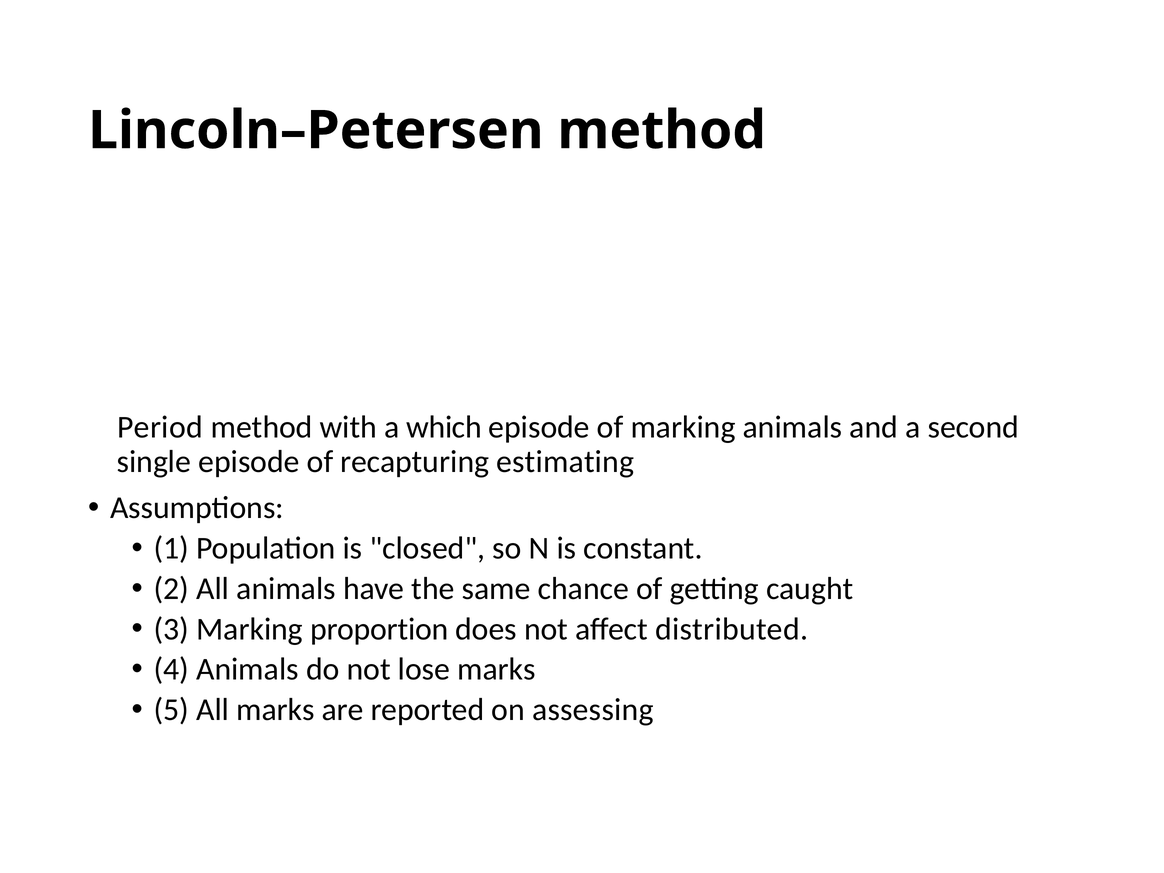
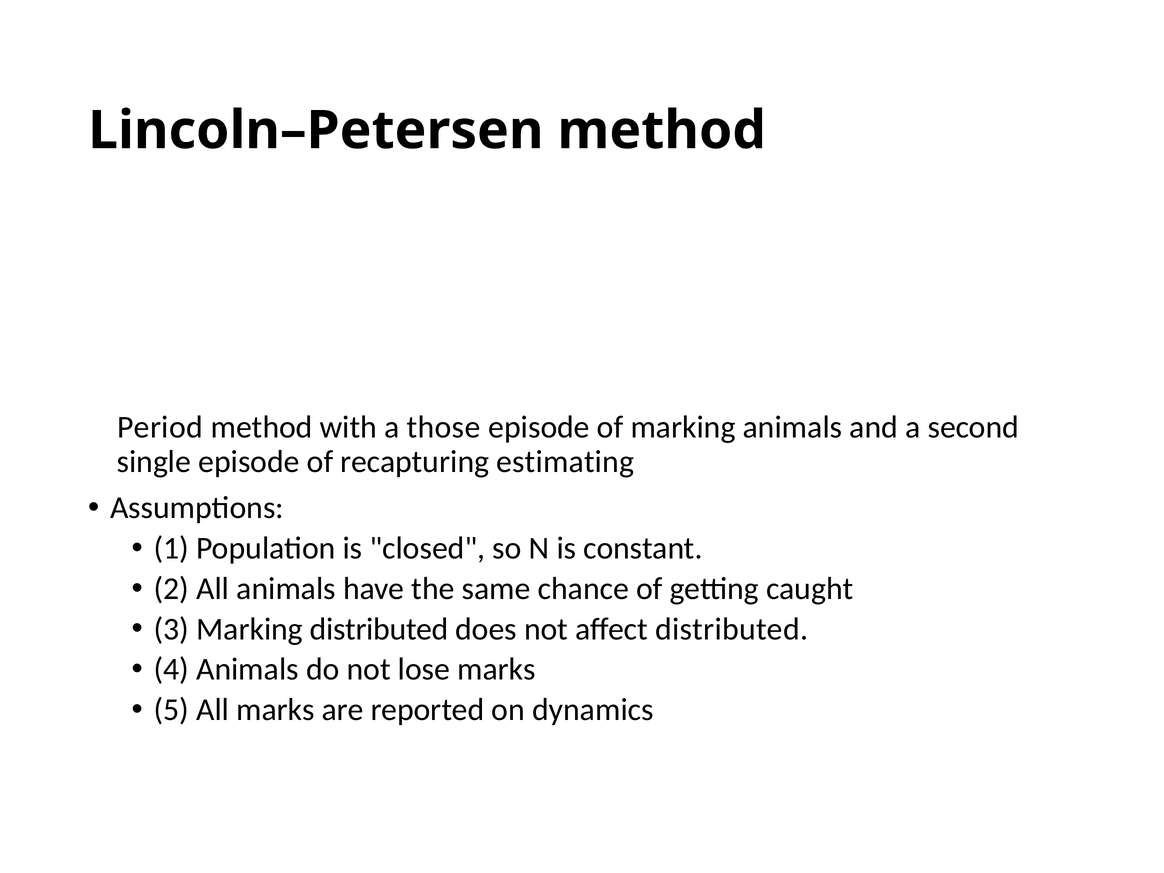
which: which -> those
Marking proportion: proportion -> distributed
assessing: assessing -> dynamics
